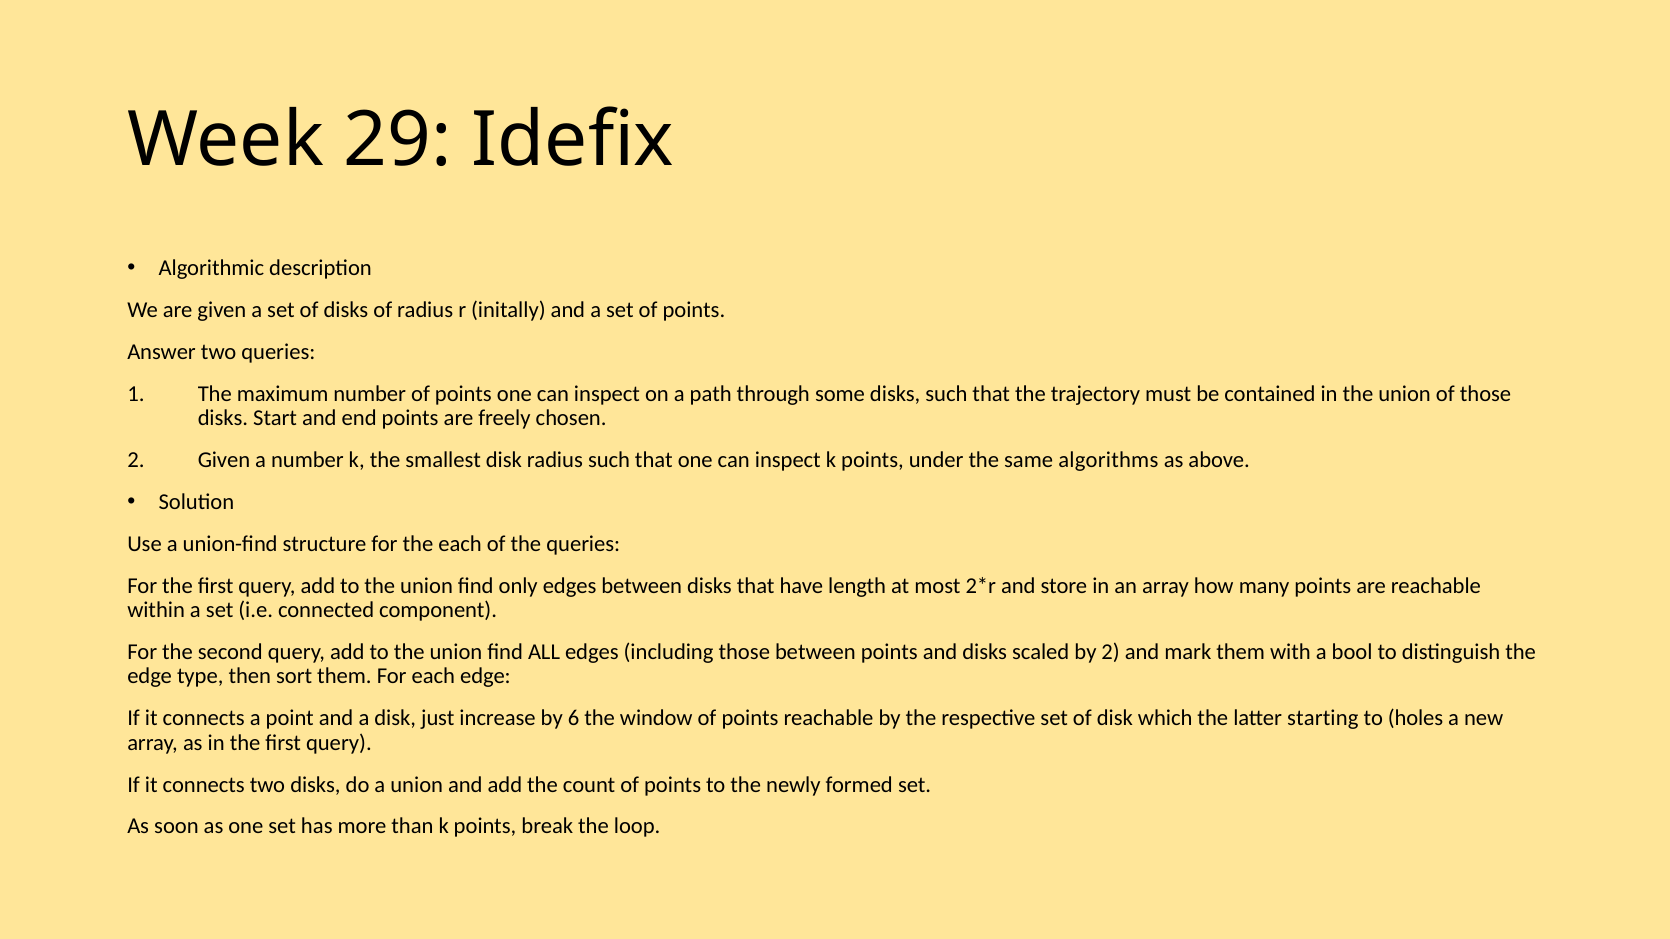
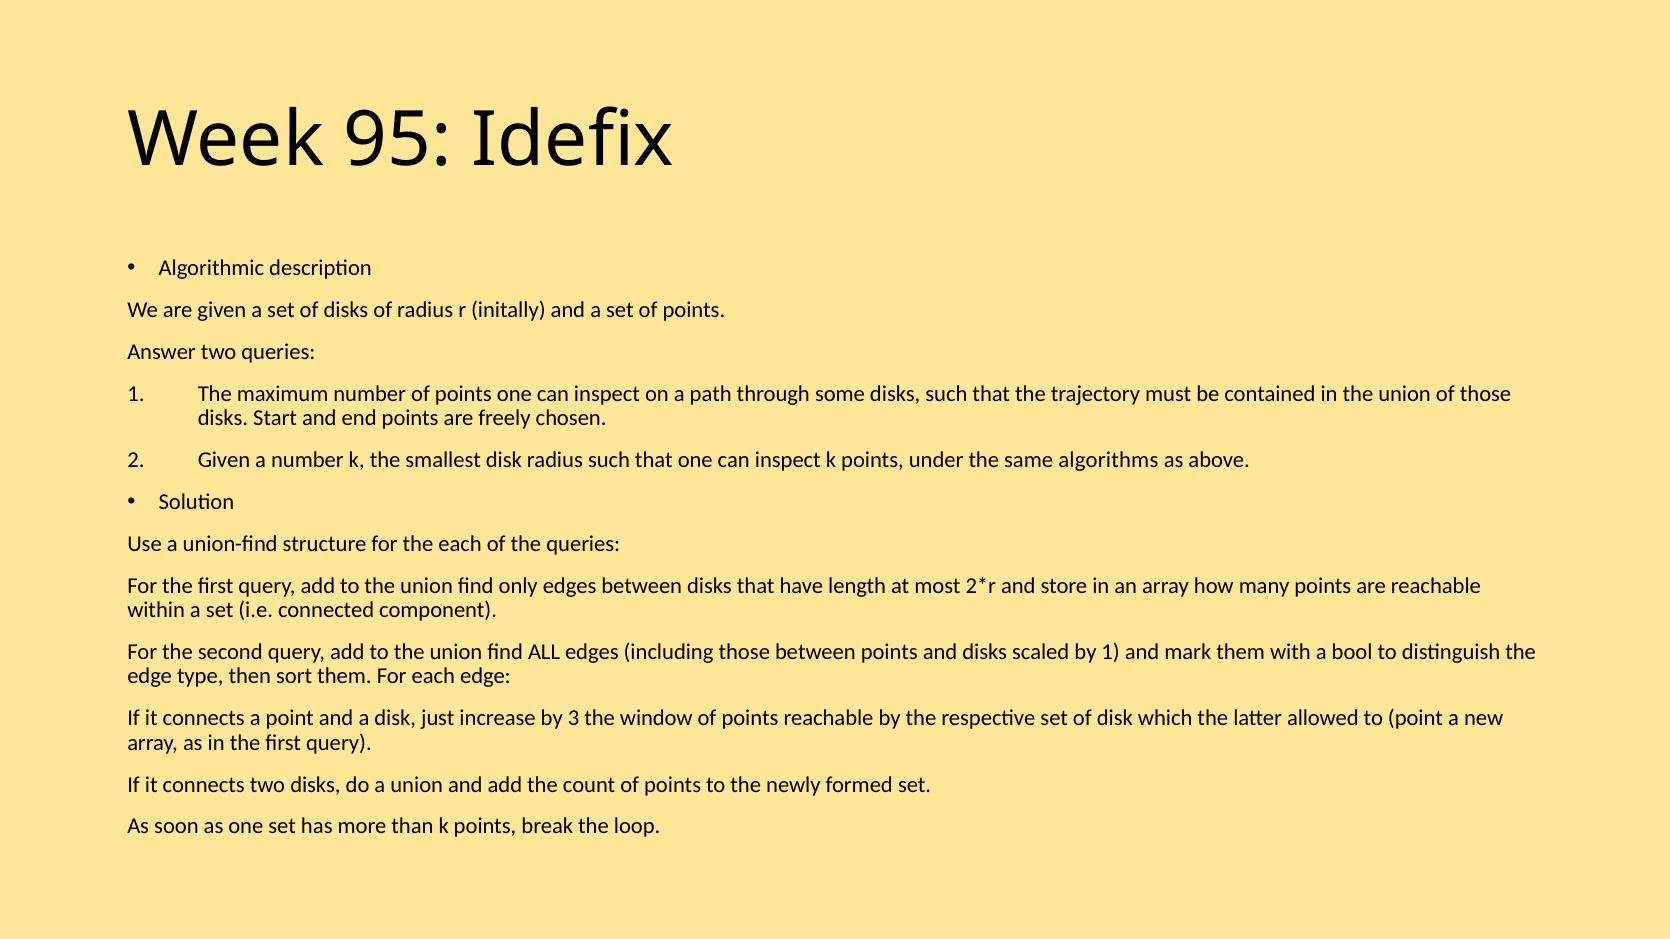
29: 29 -> 95
by 2: 2 -> 1
6: 6 -> 3
starting: starting -> allowed
to holes: holes -> point
